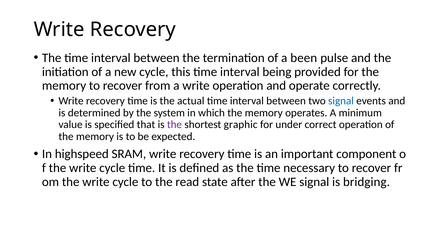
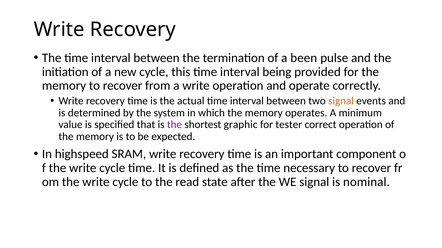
signal at (341, 101) colour: blue -> orange
under: under -> tester
bridging: bridging -> nominal
